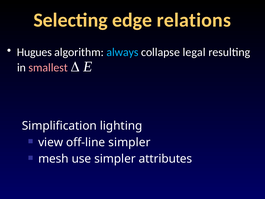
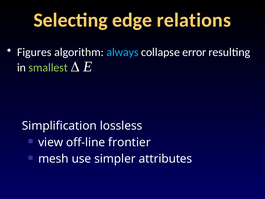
Hugues: Hugues -> Figures
legal: legal -> error
smallest colour: pink -> light green
lighting: lighting -> lossless
off-line simpler: simpler -> frontier
